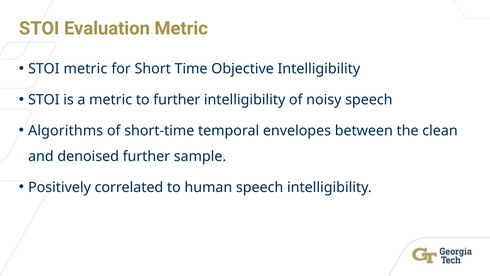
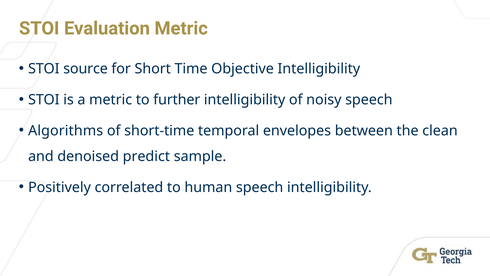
STOI metric: metric -> source
denoised further: further -> predict
